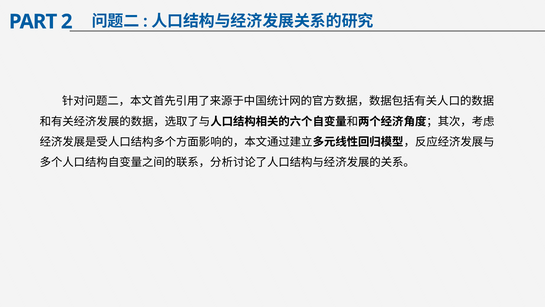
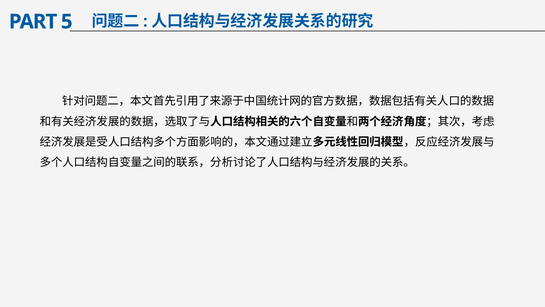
2: 2 -> 5
